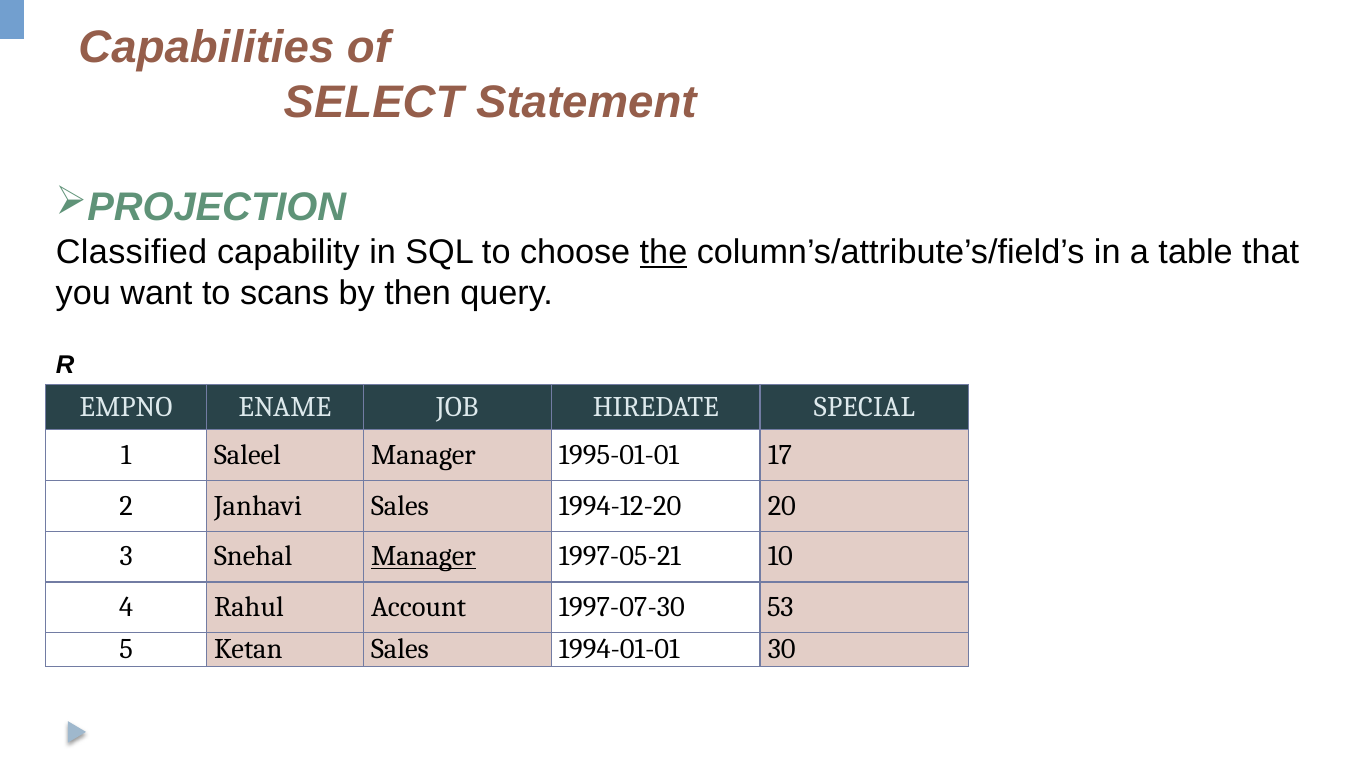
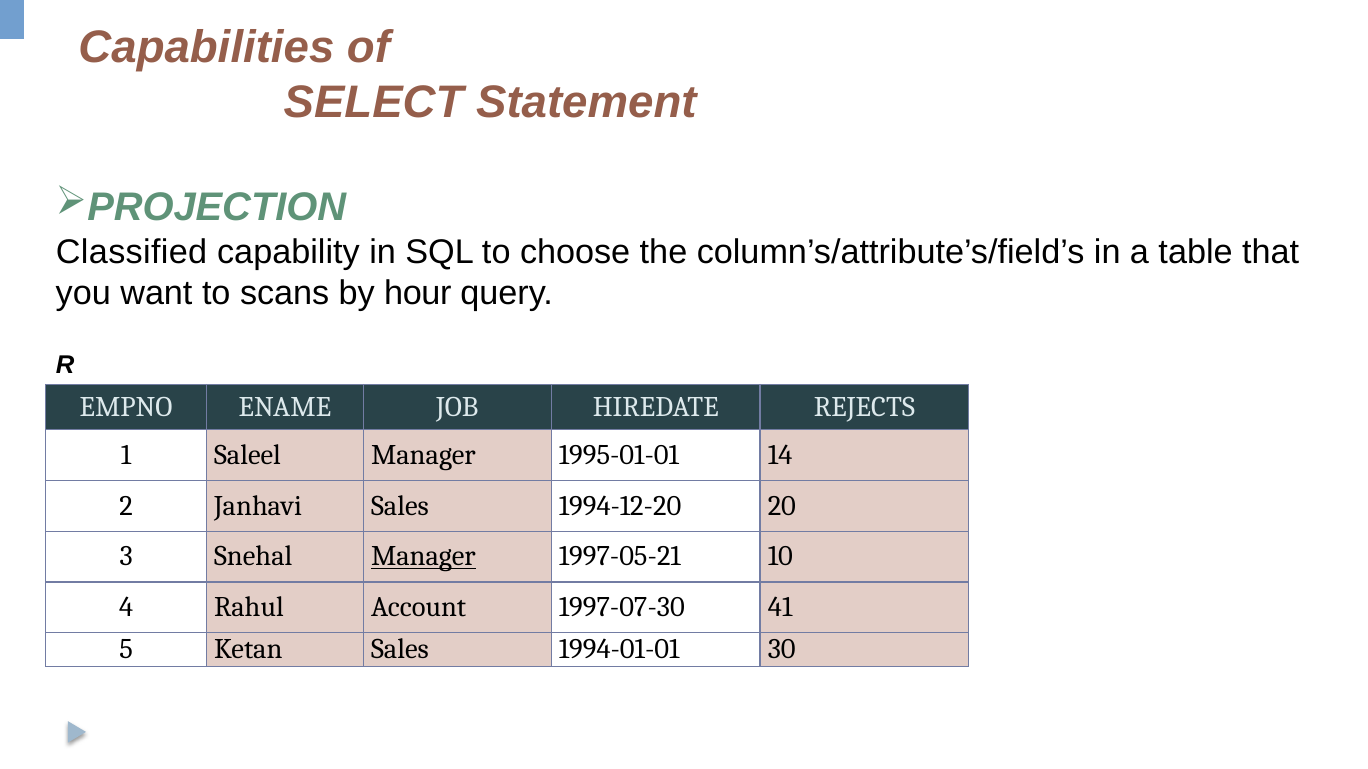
the underline: present -> none
then: then -> hour
SPECIAL: SPECIAL -> REJECTS
17: 17 -> 14
53: 53 -> 41
